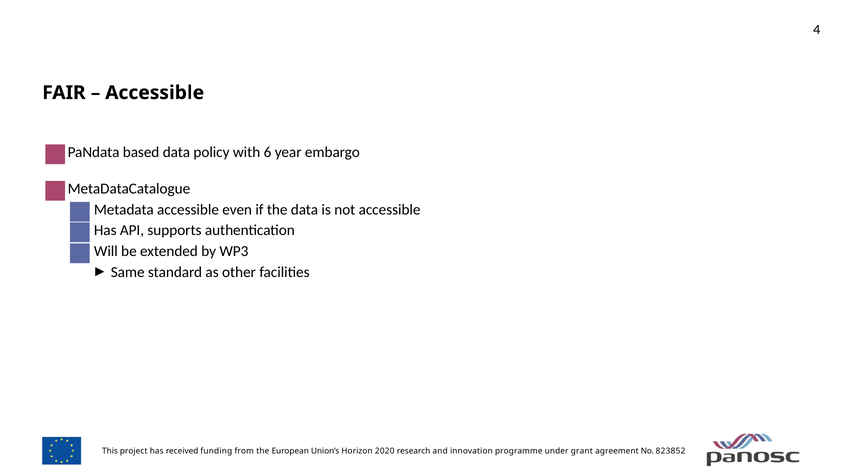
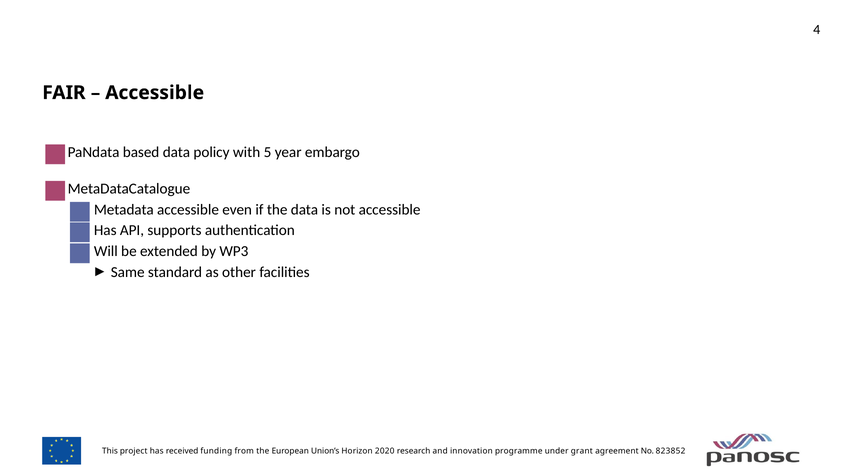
6: 6 -> 5
